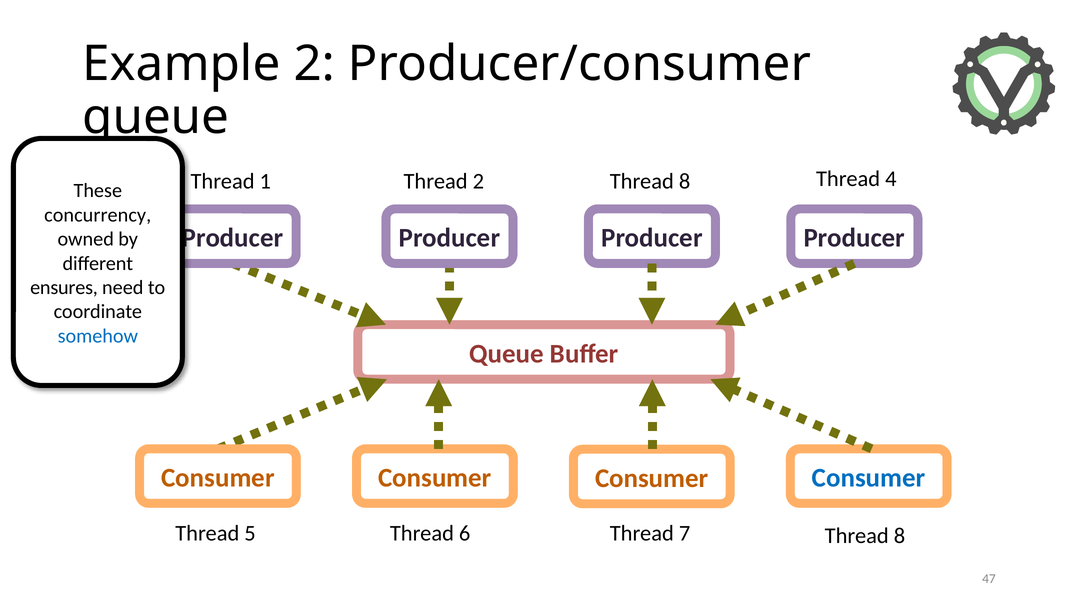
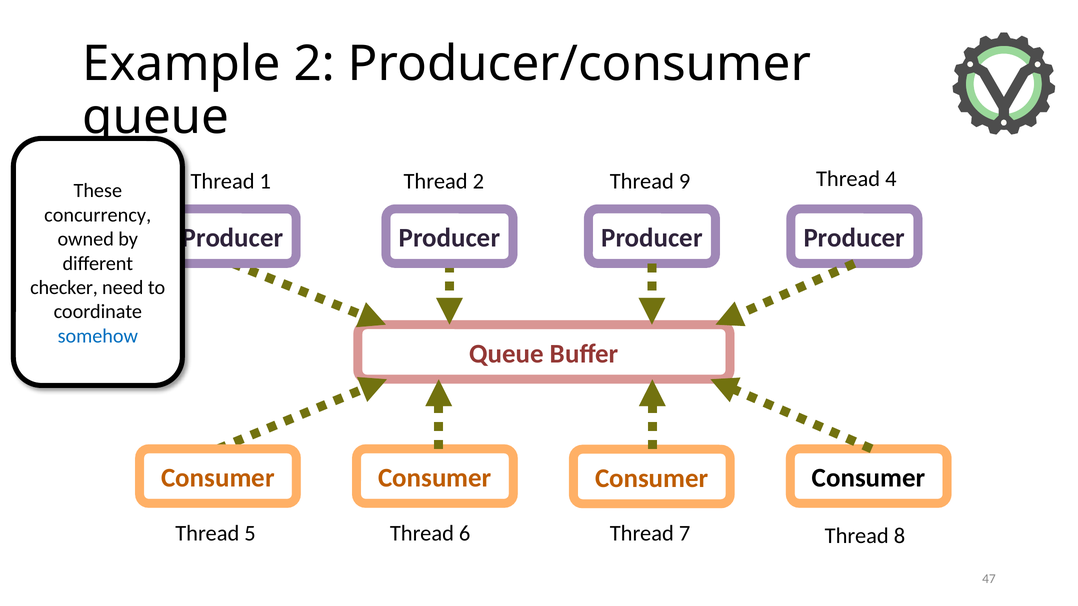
1 Thread 8: 8 -> 9
ensures: ensures -> checker
Consumer at (869, 478) colour: blue -> black
